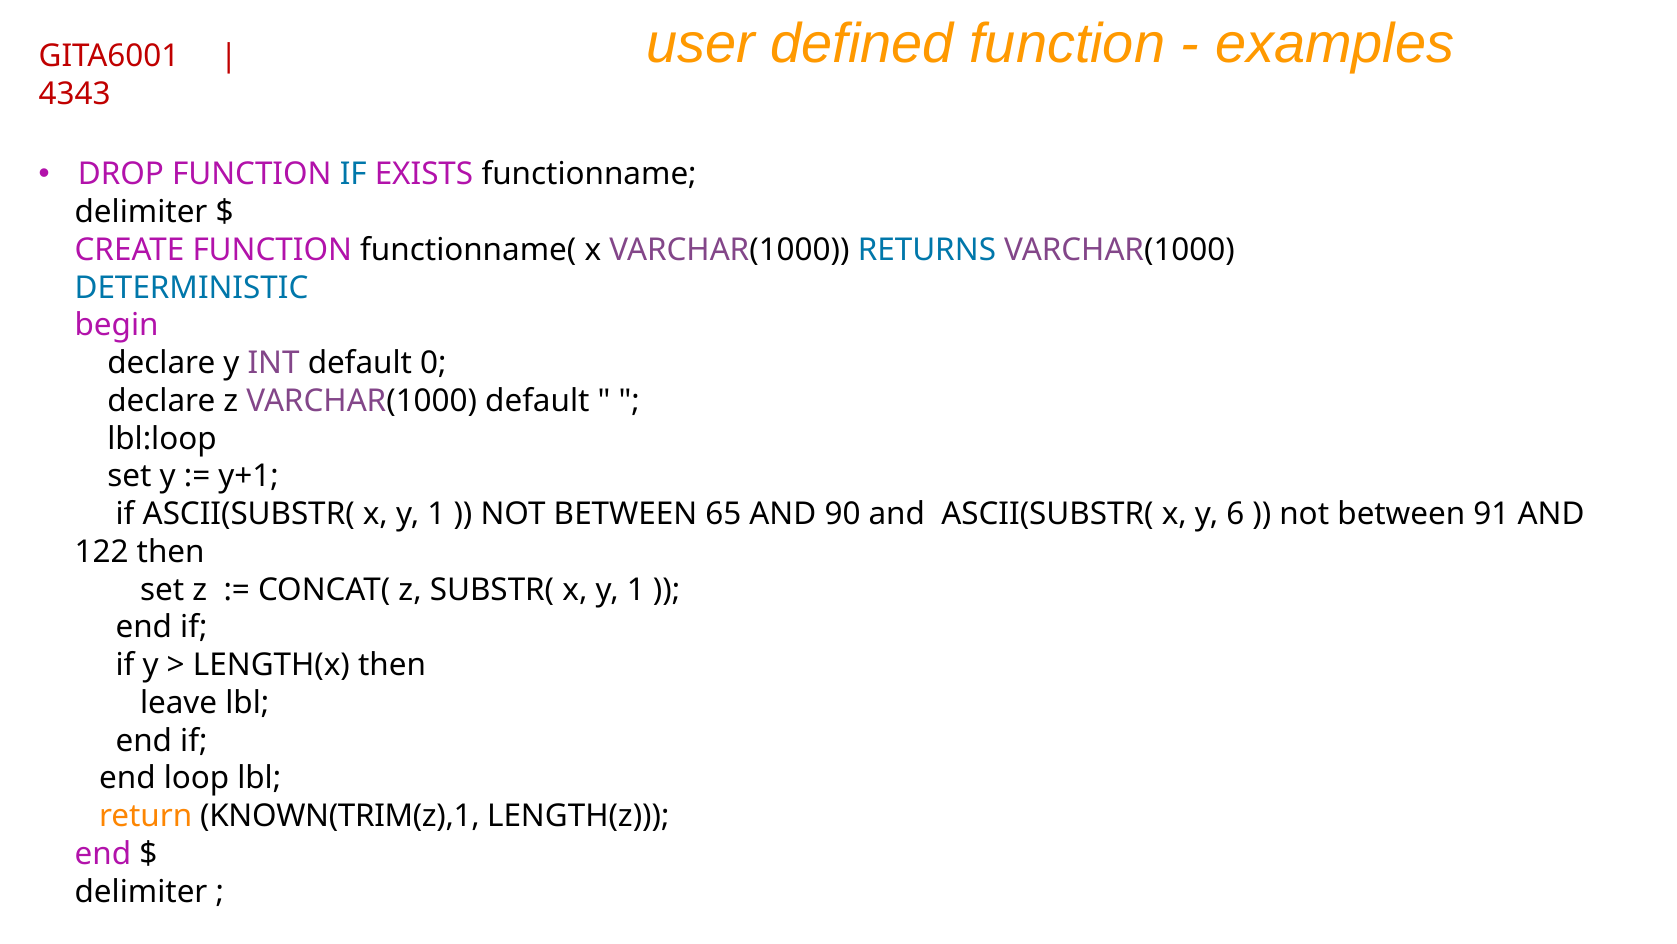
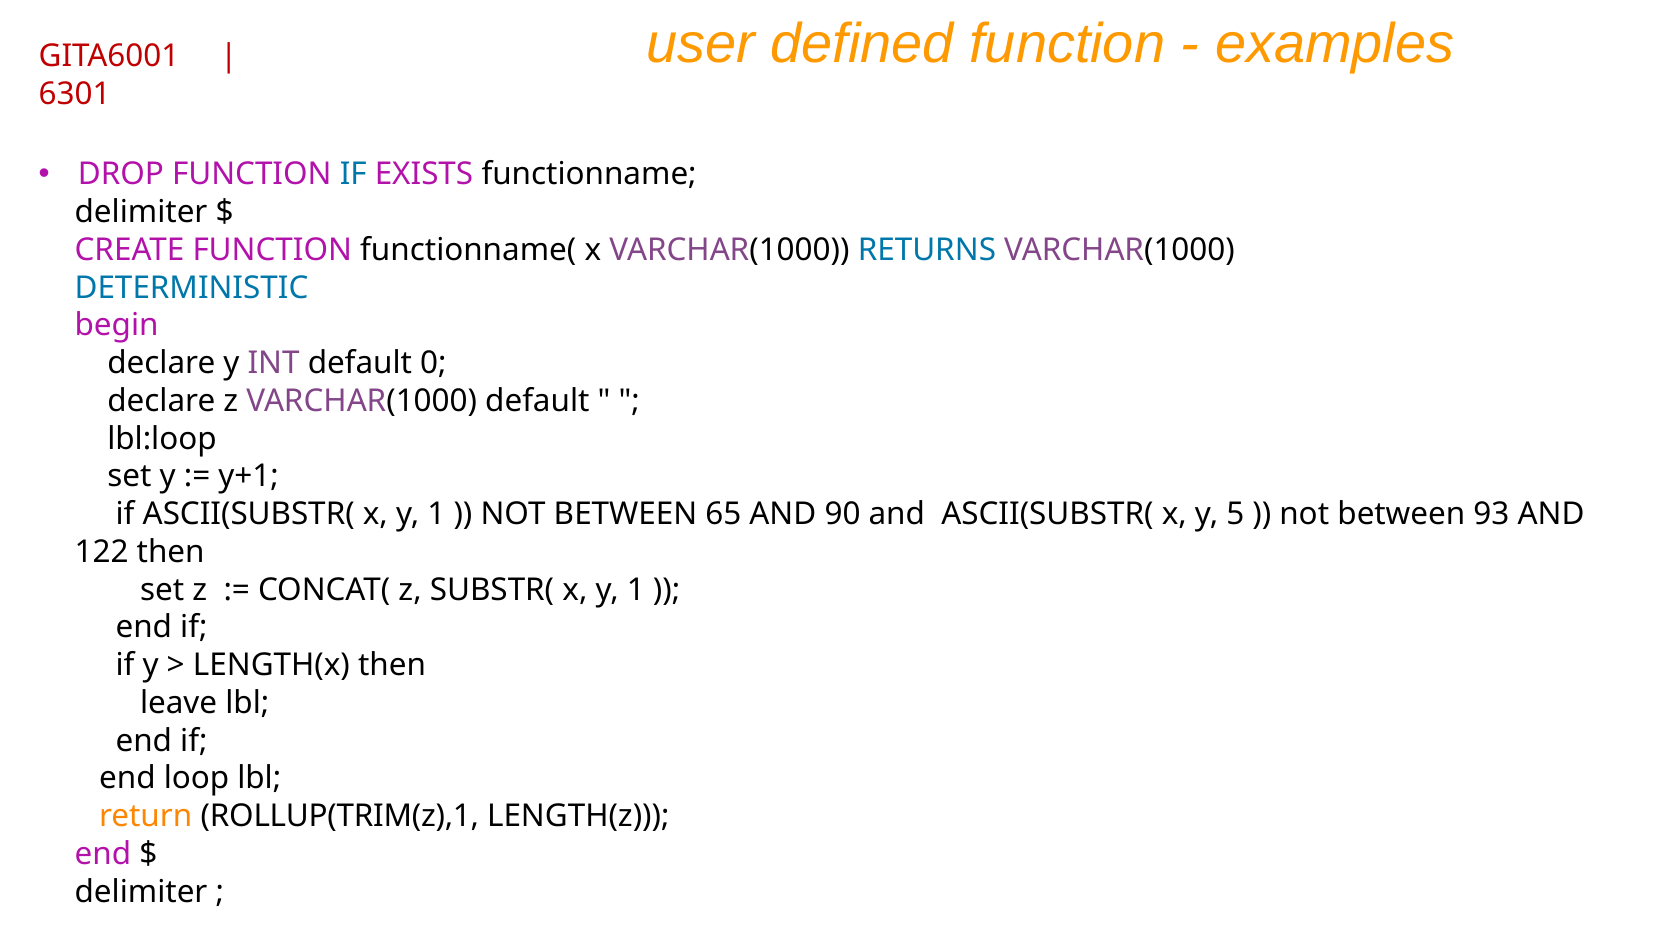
4343: 4343 -> 6301
6: 6 -> 5
91: 91 -> 93
KNOWN(TRIM(z),1: KNOWN(TRIM(z),1 -> ROLLUP(TRIM(z),1
